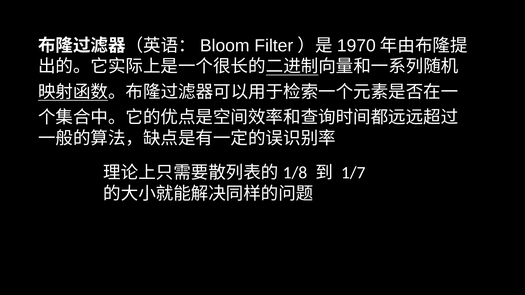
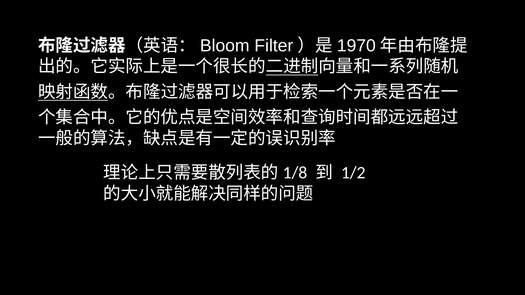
1/7: 1/7 -> 1/2
